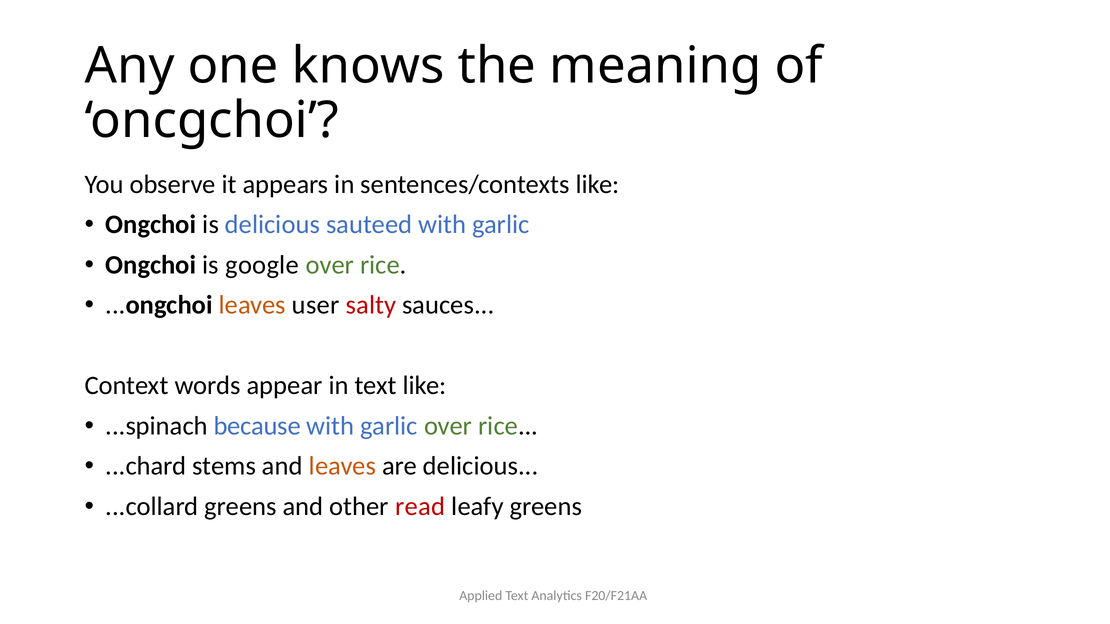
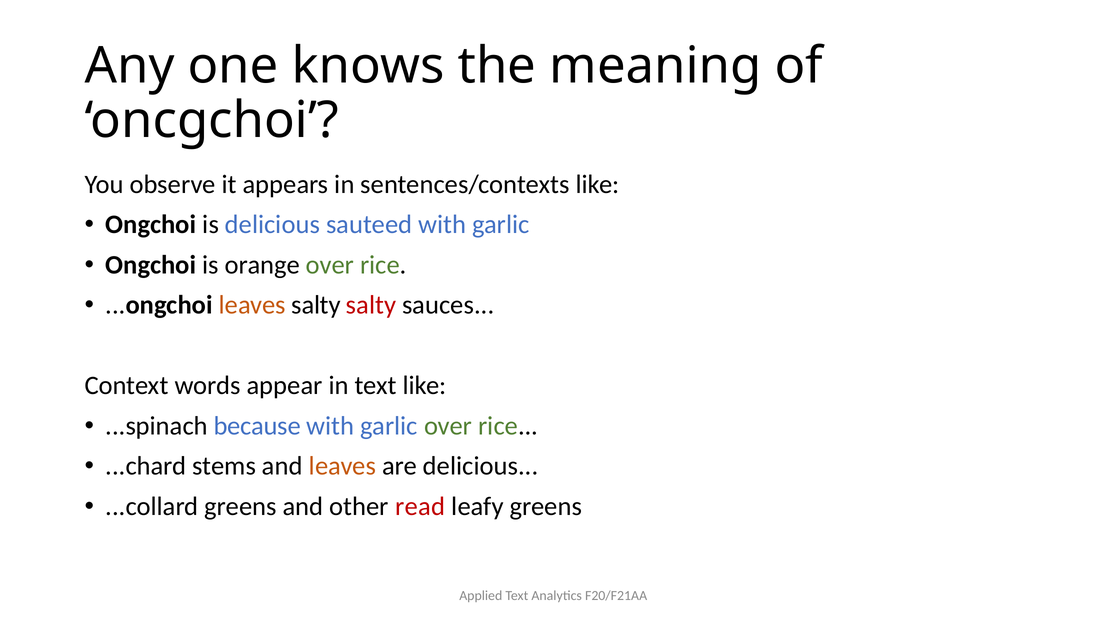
google: google -> orange
leaves user: user -> salty
